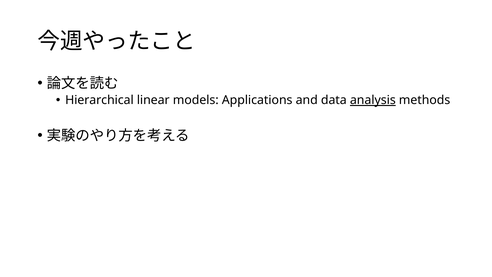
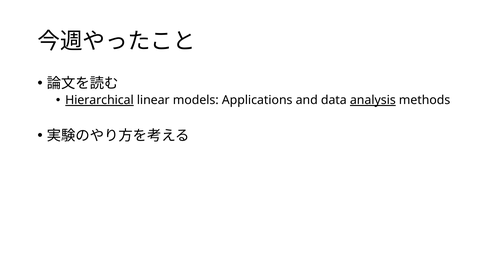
Hierarchical underline: none -> present
